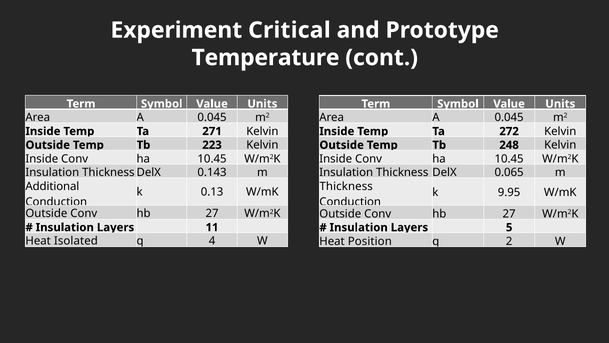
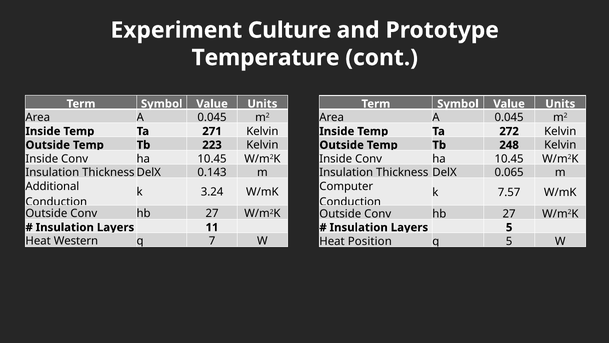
Critical: Critical -> Culture
Thickness at (346, 186): Thickness -> Computer
0.13: 0.13 -> 3.24
9.95: 9.95 -> 7.57
Isolated: Isolated -> Western
4: 4 -> 7
q 2: 2 -> 5
